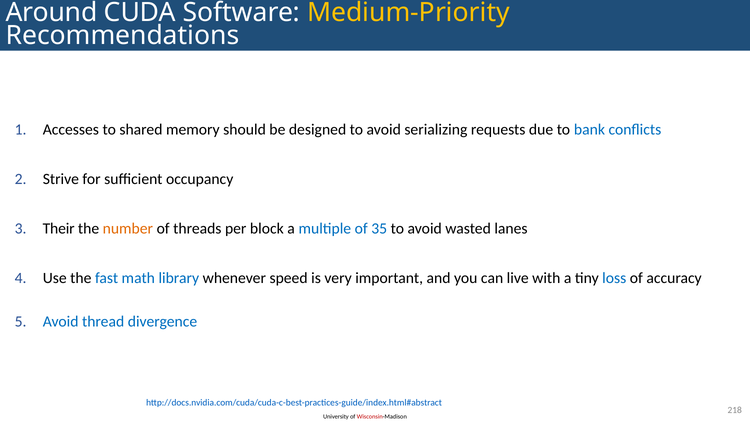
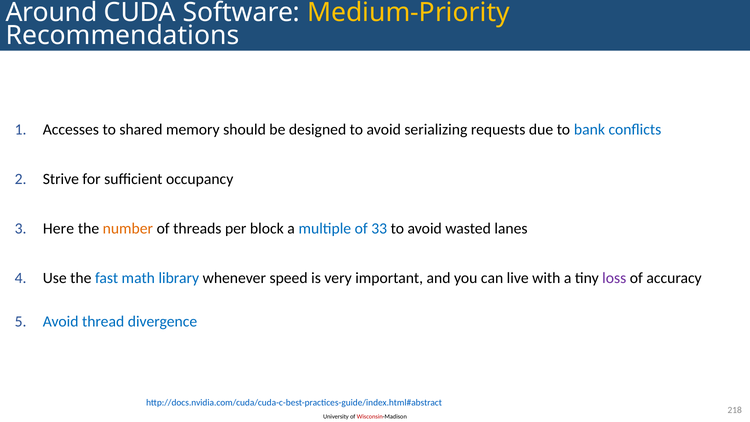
Their: Their -> Here
35: 35 -> 33
loss colour: blue -> purple
